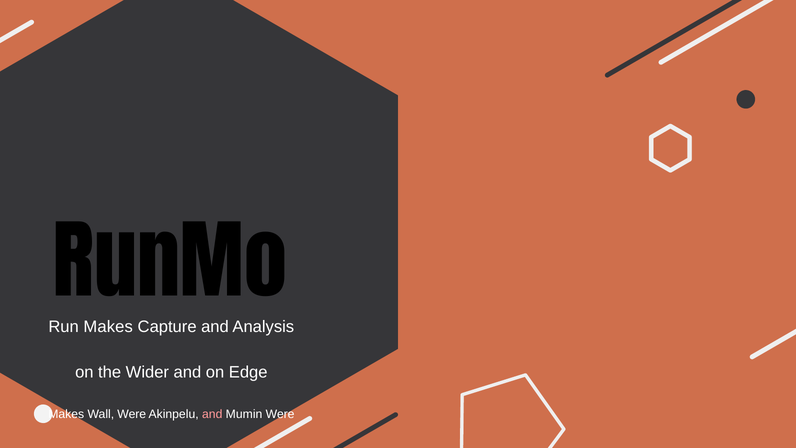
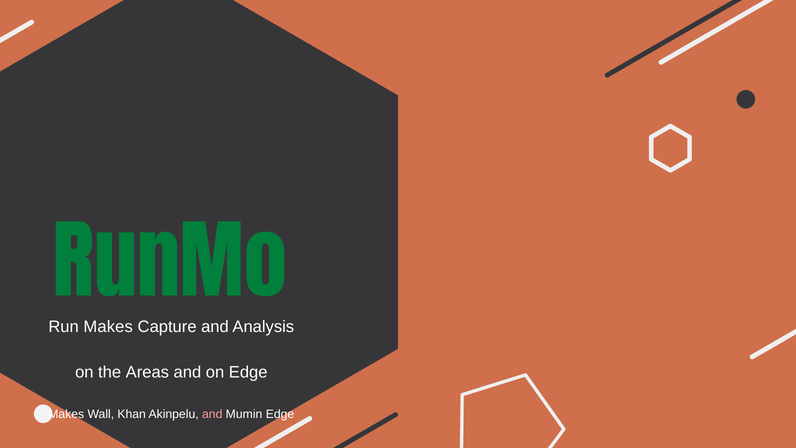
RunMo colour: black -> green
Wider: Wider -> Areas
Wall Were: Were -> Khan
Mumin Were: Were -> Edge
